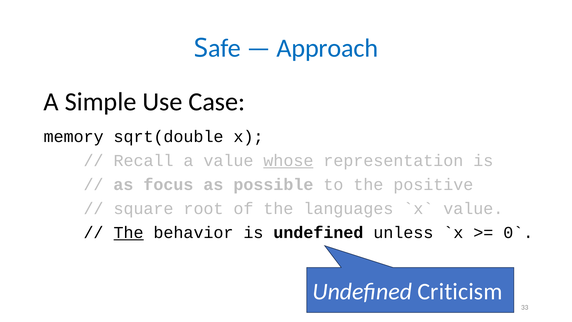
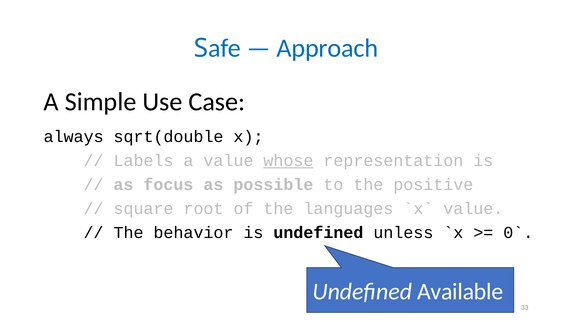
memory: memory -> always
Recall: Recall -> Labels
The at (129, 233) underline: present -> none
Criticism: Criticism -> Available
